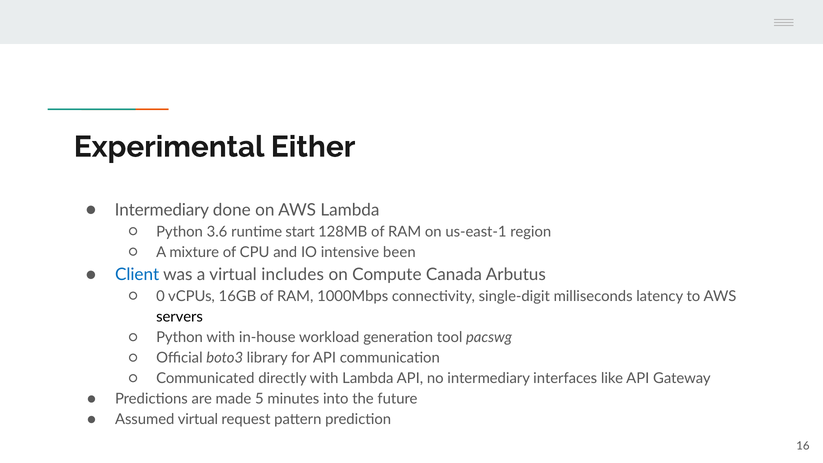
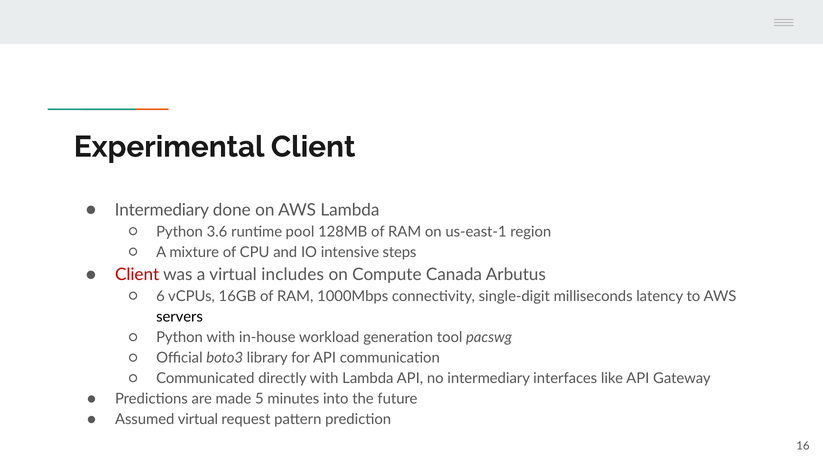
Experimental Either: Either -> Client
start: start -> pool
been: been -> steps
Client at (137, 275) colour: blue -> red
0: 0 -> 6
